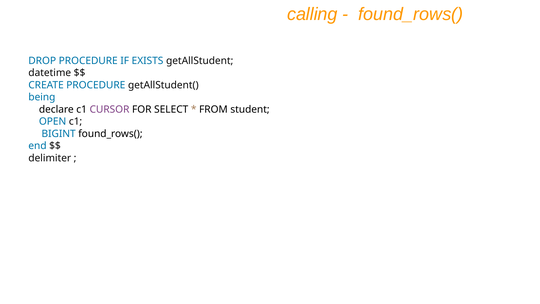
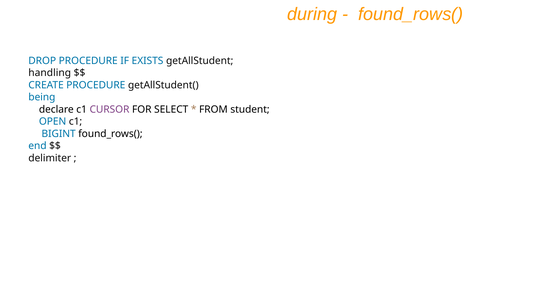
calling: calling -> during
datetime: datetime -> handling
